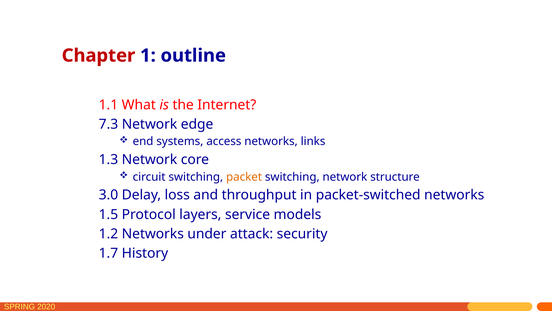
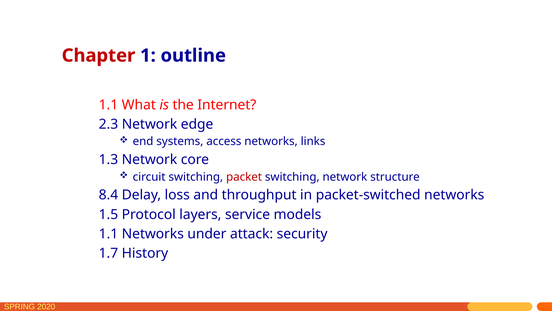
7.3: 7.3 -> 2.3
packet colour: orange -> red
3.0: 3.0 -> 8.4
1.2 at (108, 233): 1.2 -> 1.1
